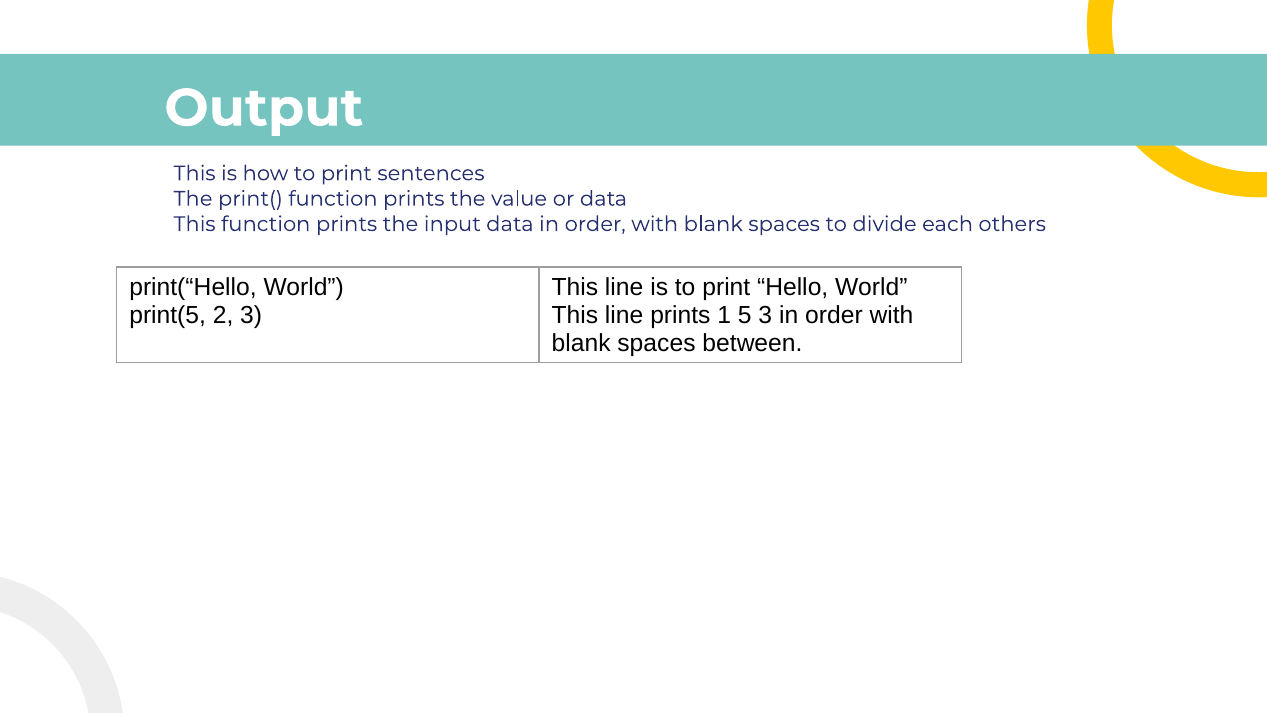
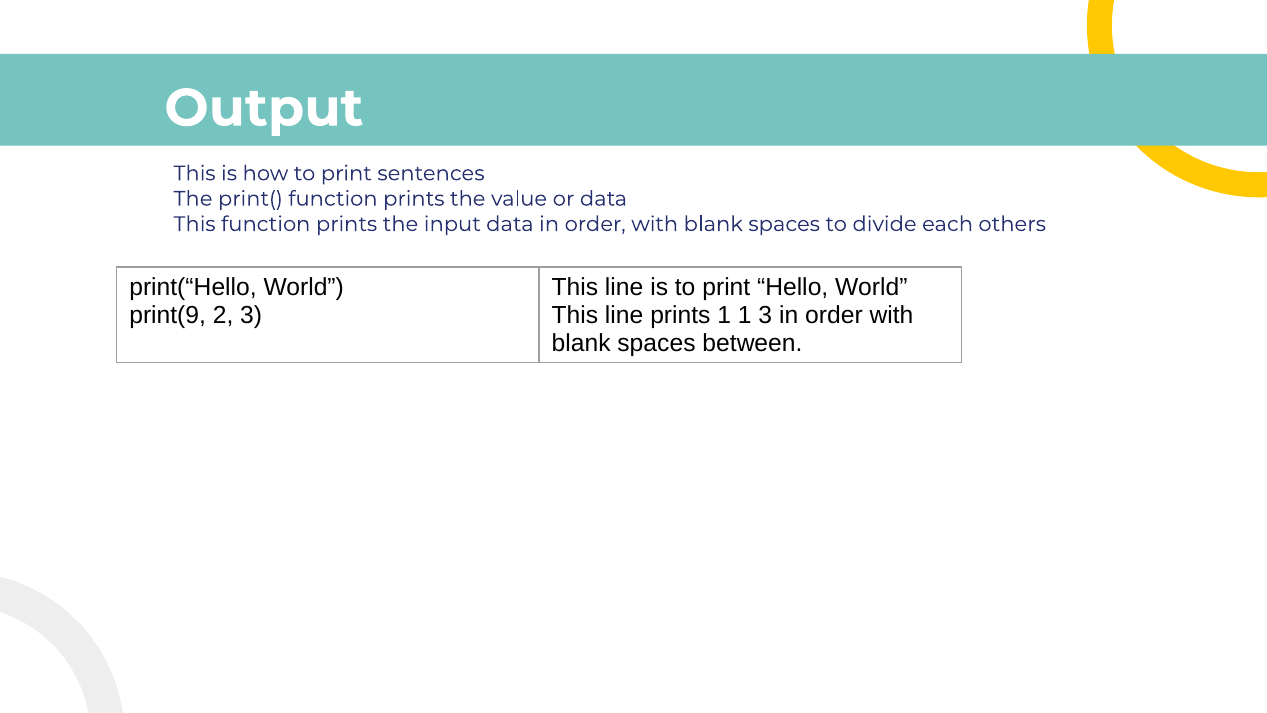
print(5: print(5 -> print(9
1 5: 5 -> 1
